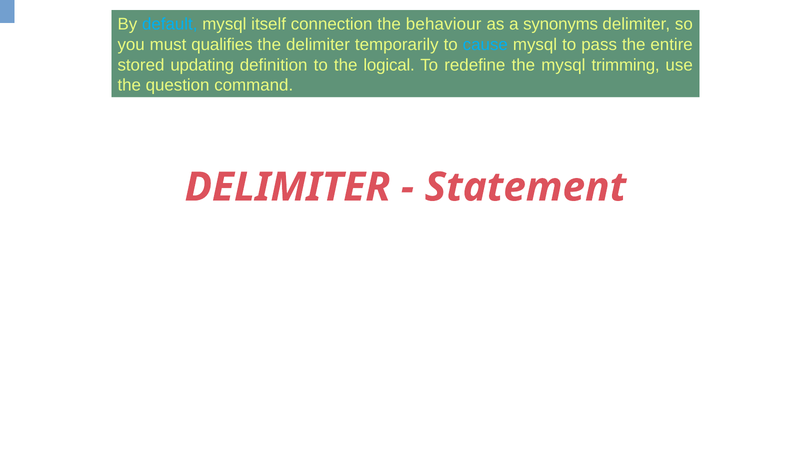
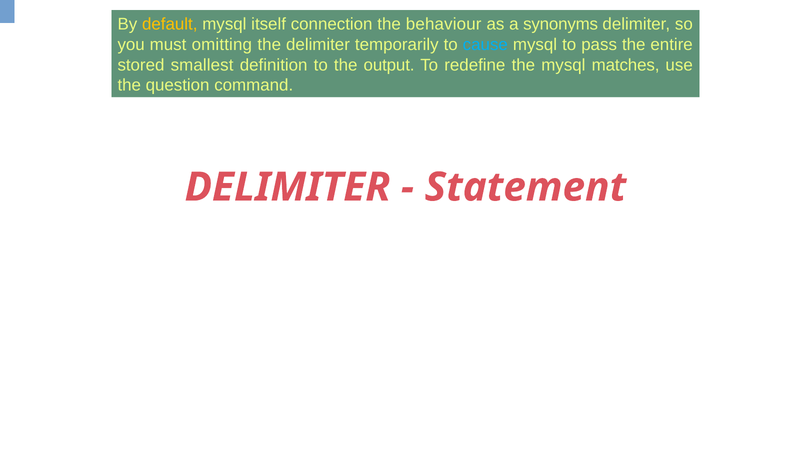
default colour: light blue -> yellow
qualifies: qualifies -> omitting
updating: updating -> smallest
logical: logical -> output
trimming: trimming -> matches
